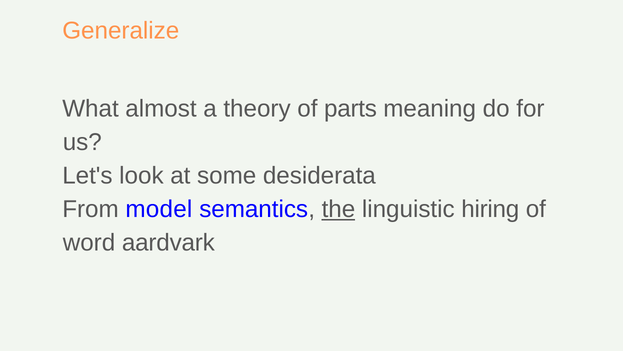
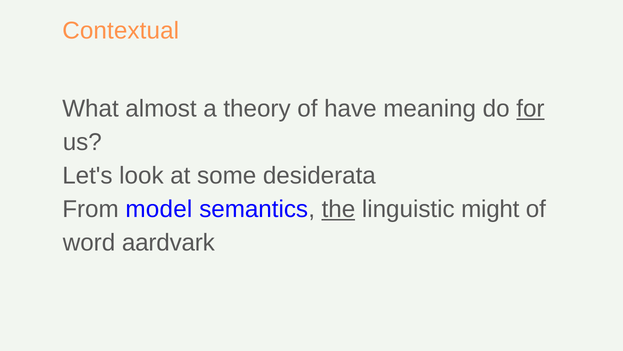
Generalize: Generalize -> Contextual
parts: parts -> have
for underline: none -> present
hiring: hiring -> might
